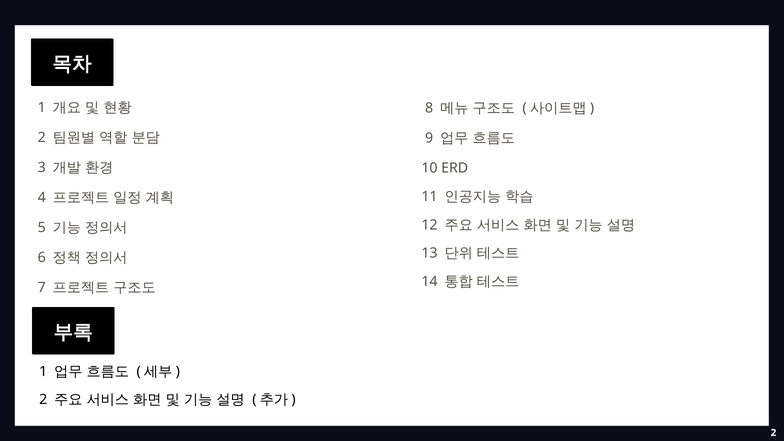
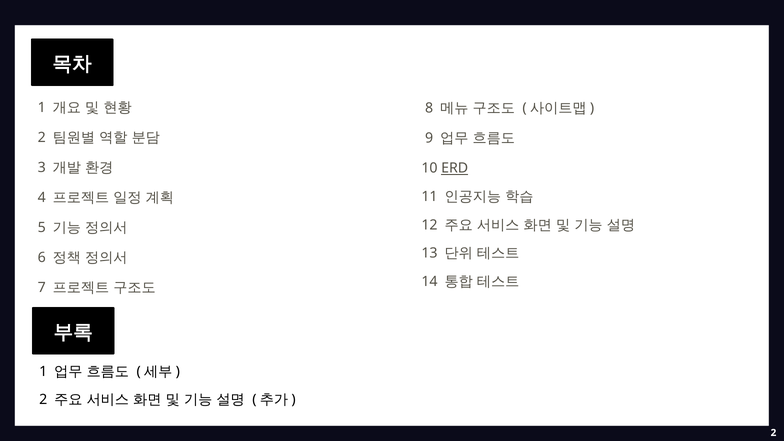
ERD underline: none -> present
